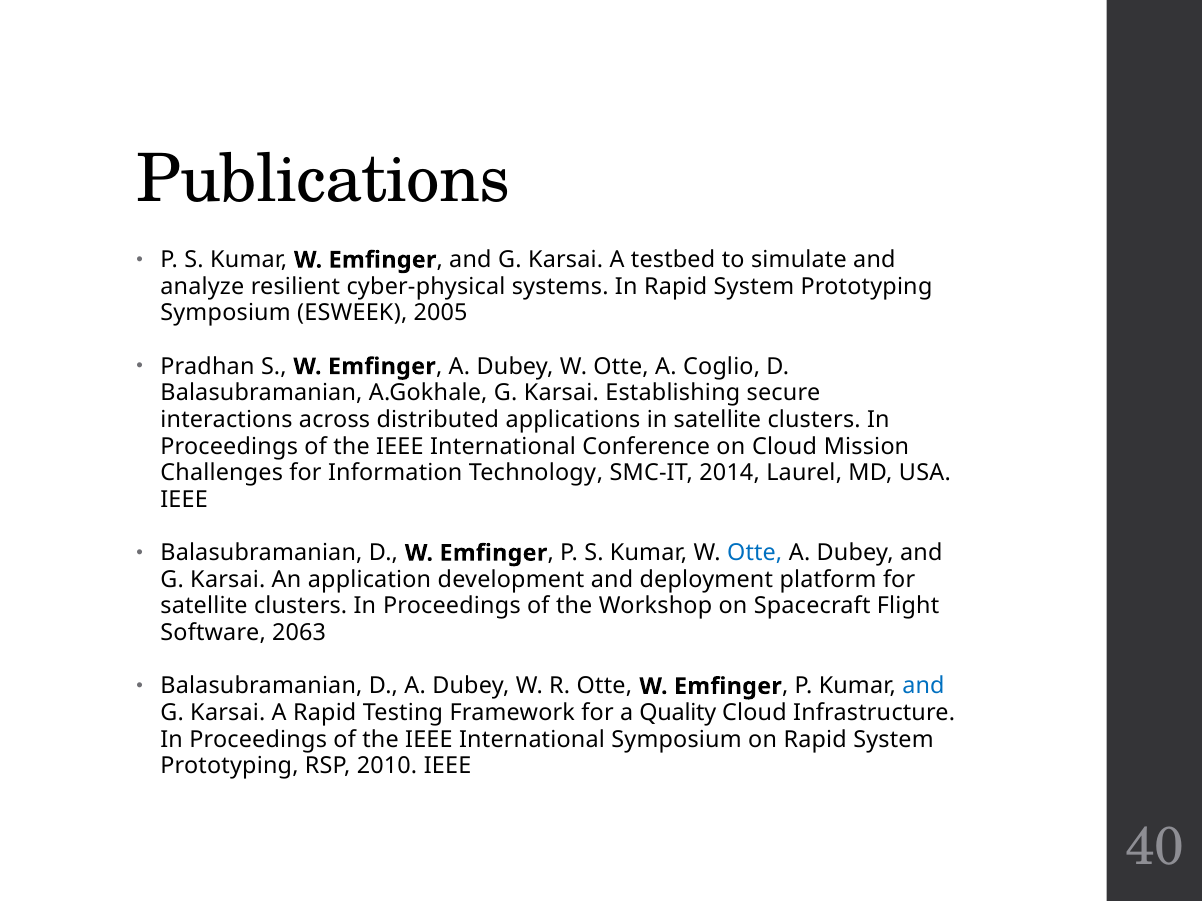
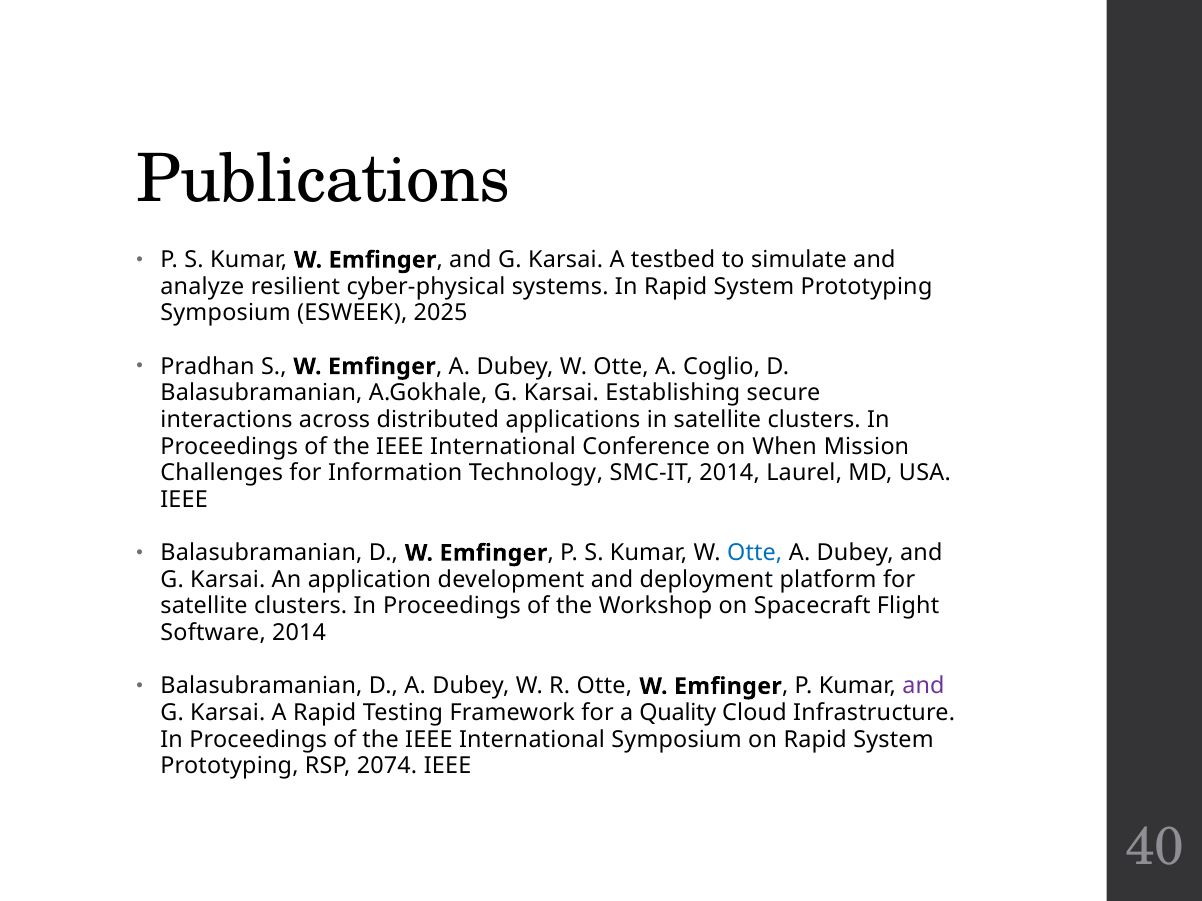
2005: 2005 -> 2025
on Cloud: Cloud -> When
Software 2063: 2063 -> 2014
and at (923, 687) colour: blue -> purple
2010: 2010 -> 2074
